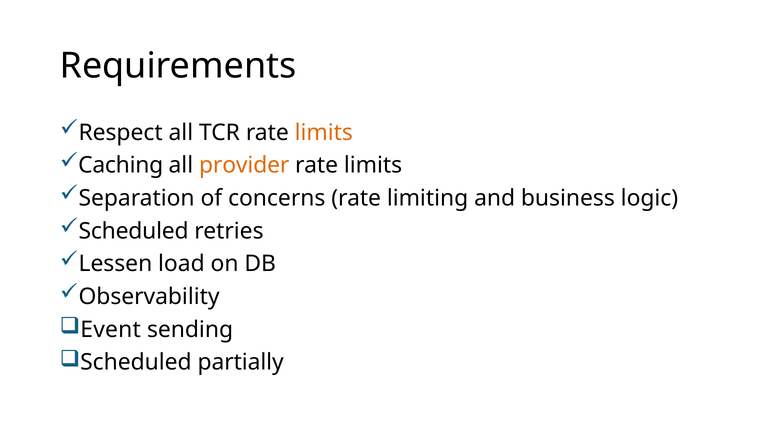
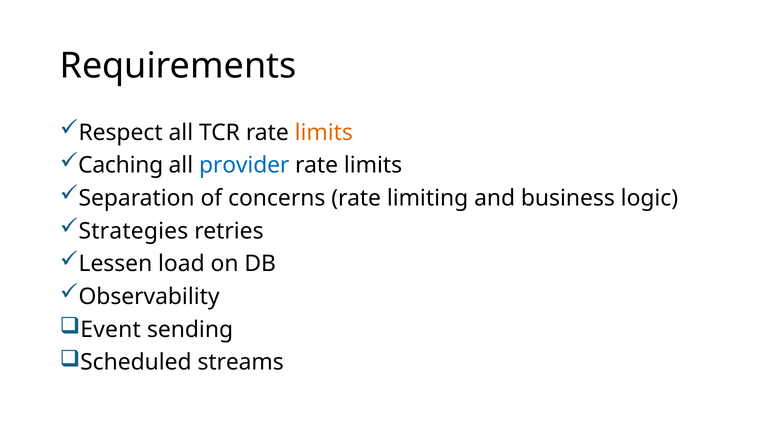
provider colour: orange -> blue
Scheduled at (134, 231): Scheduled -> Strategies
partially: partially -> streams
